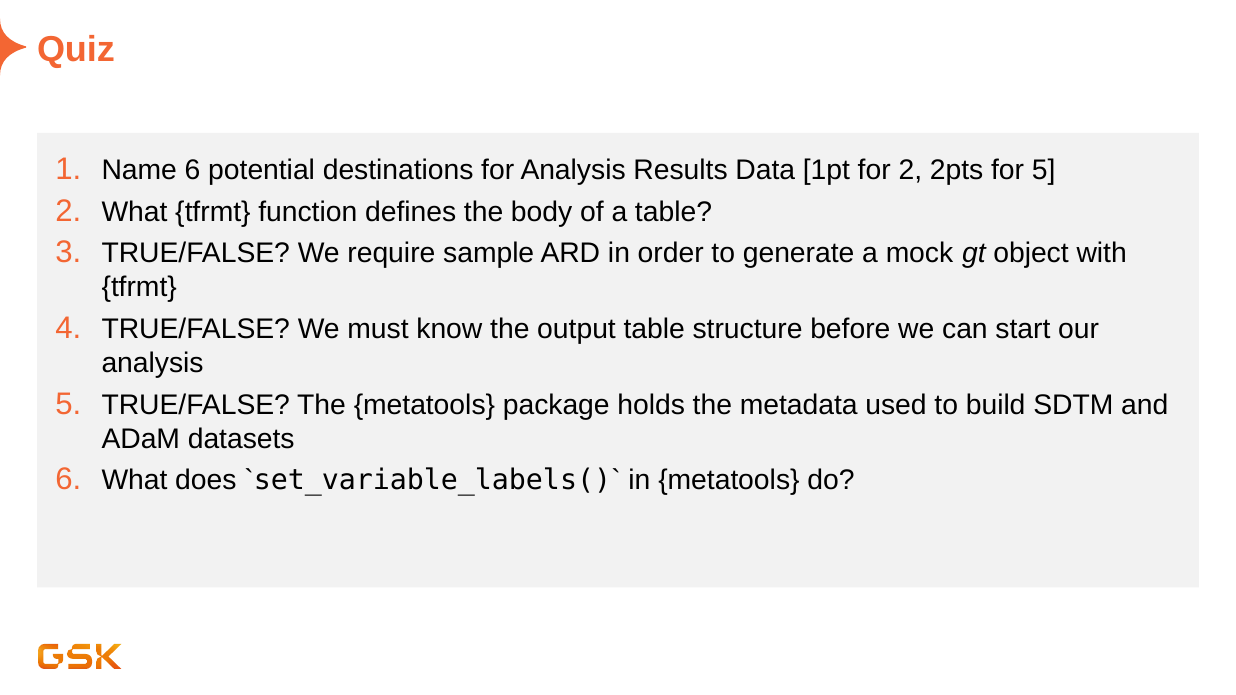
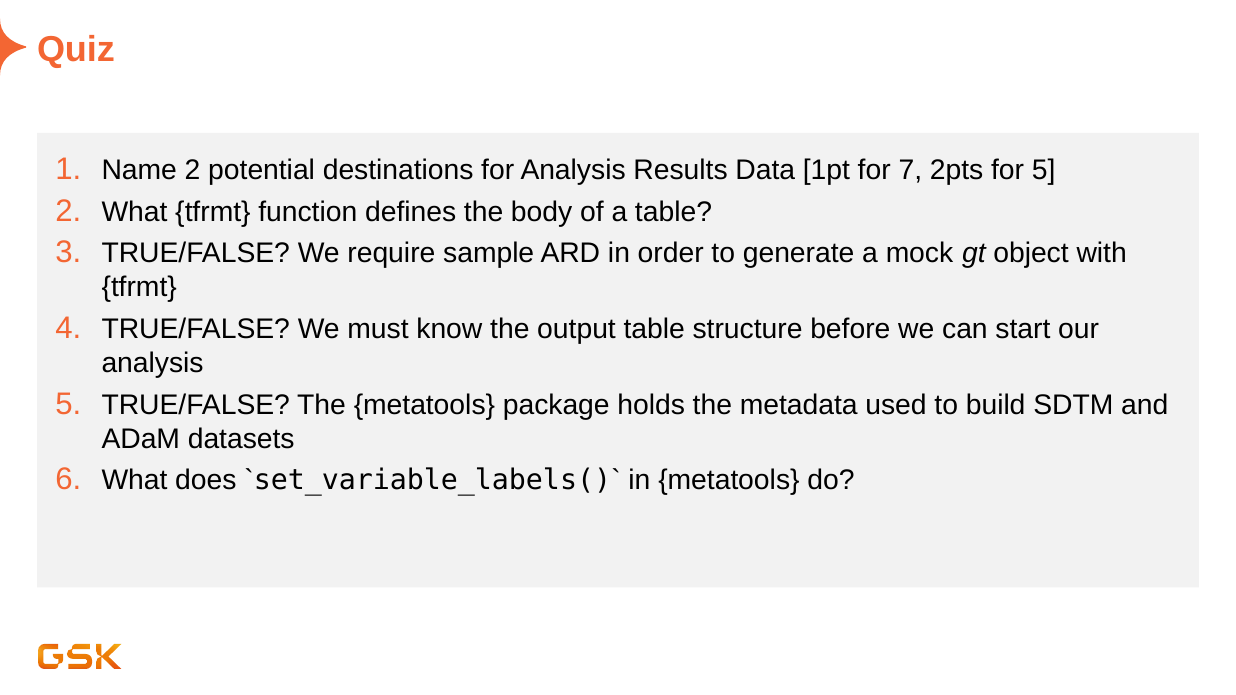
Name 6: 6 -> 2
for 2: 2 -> 7
